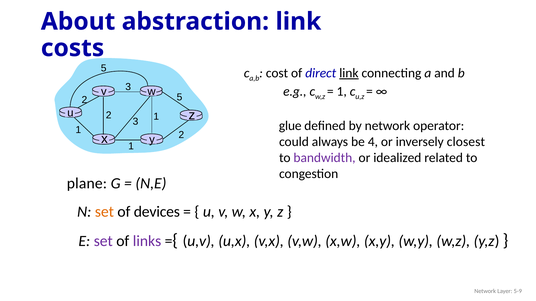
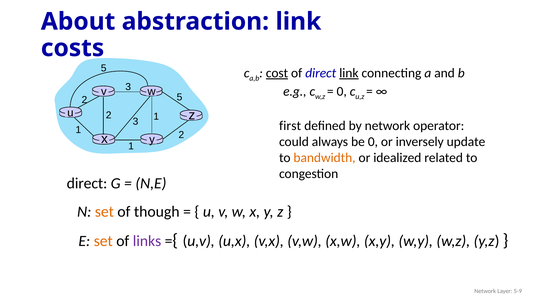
cost underline: none -> present
1 at (342, 91): 1 -> 0
glue: glue -> first
be 4: 4 -> 0
closest: closest -> update
bandwidth colour: purple -> orange
plane at (87, 184): plane -> direct
devices: devices -> though
set at (103, 241) colour: purple -> orange
